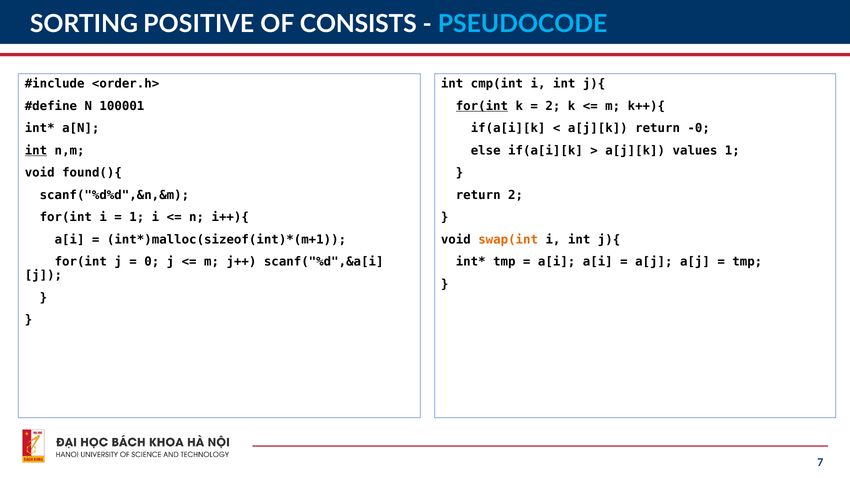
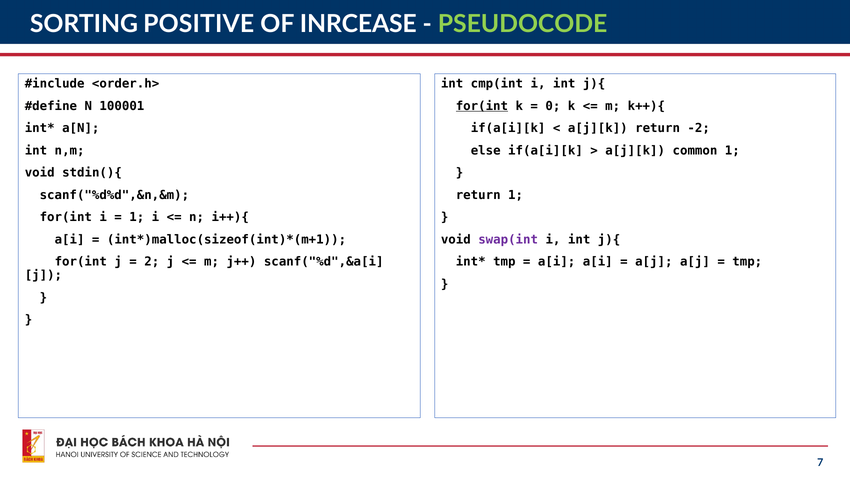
CONSISTS: CONSISTS -> INRCEASE
PSEUDOCODE colour: light blue -> light green
2 at (553, 106): 2 -> 0
-0: -0 -> -2
int at (36, 151) underline: present -> none
values: values -> common
found(){: found(){ -> stdin(){
return 2: 2 -> 1
swap(int colour: orange -> purple
0: 0 -> 2
